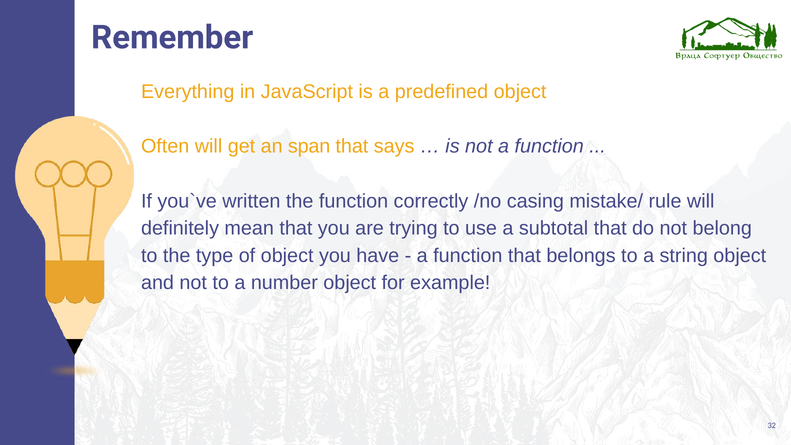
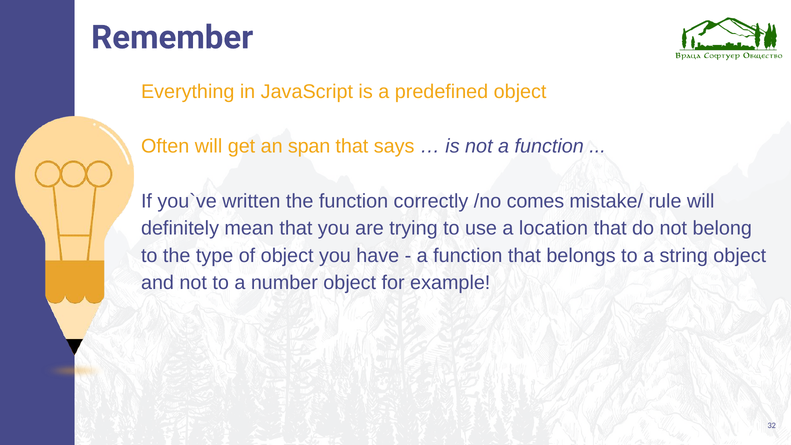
casing: casing -> comes
subtotal: subtotal -> location
